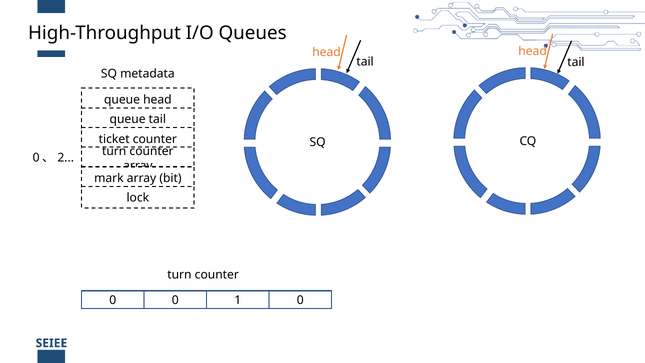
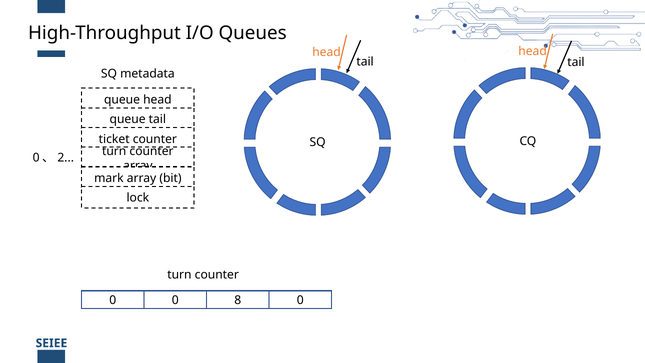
1: 1 -> 8
